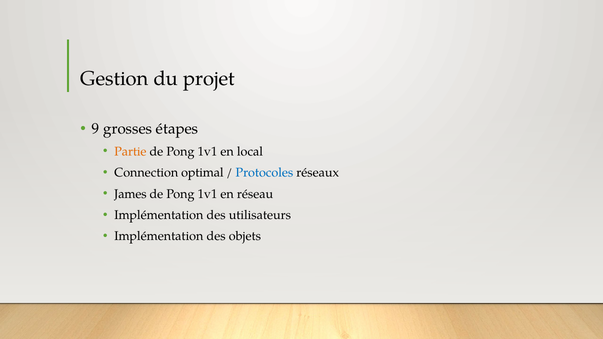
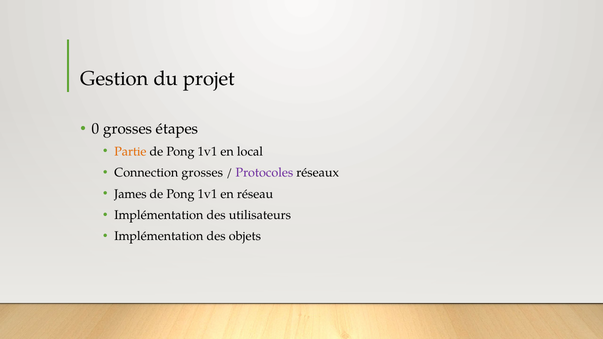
9: 9 -> 0
Connection optimal: optimal -> grosses
Protocoles colour: blue -> purple
